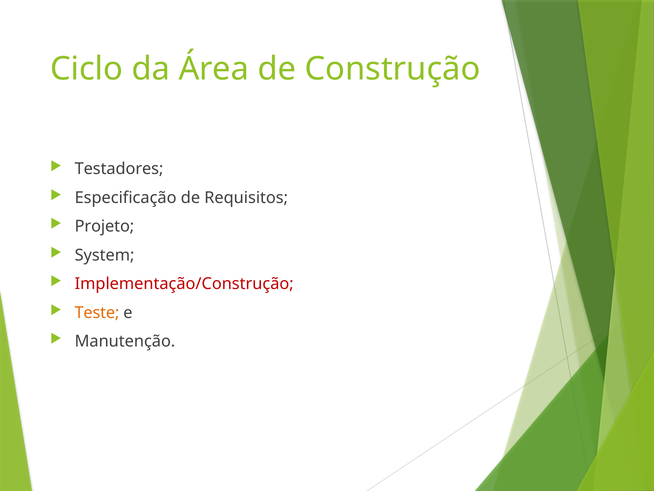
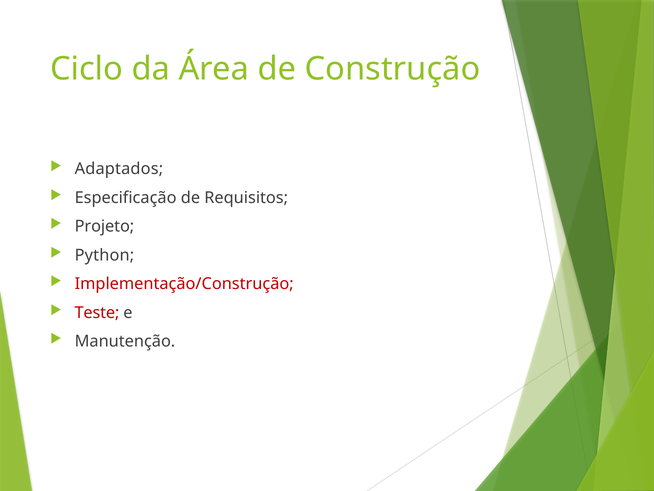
Testadores: Testadores -> Adaptados
System: System -> Python
Teste colour: orange -> red
